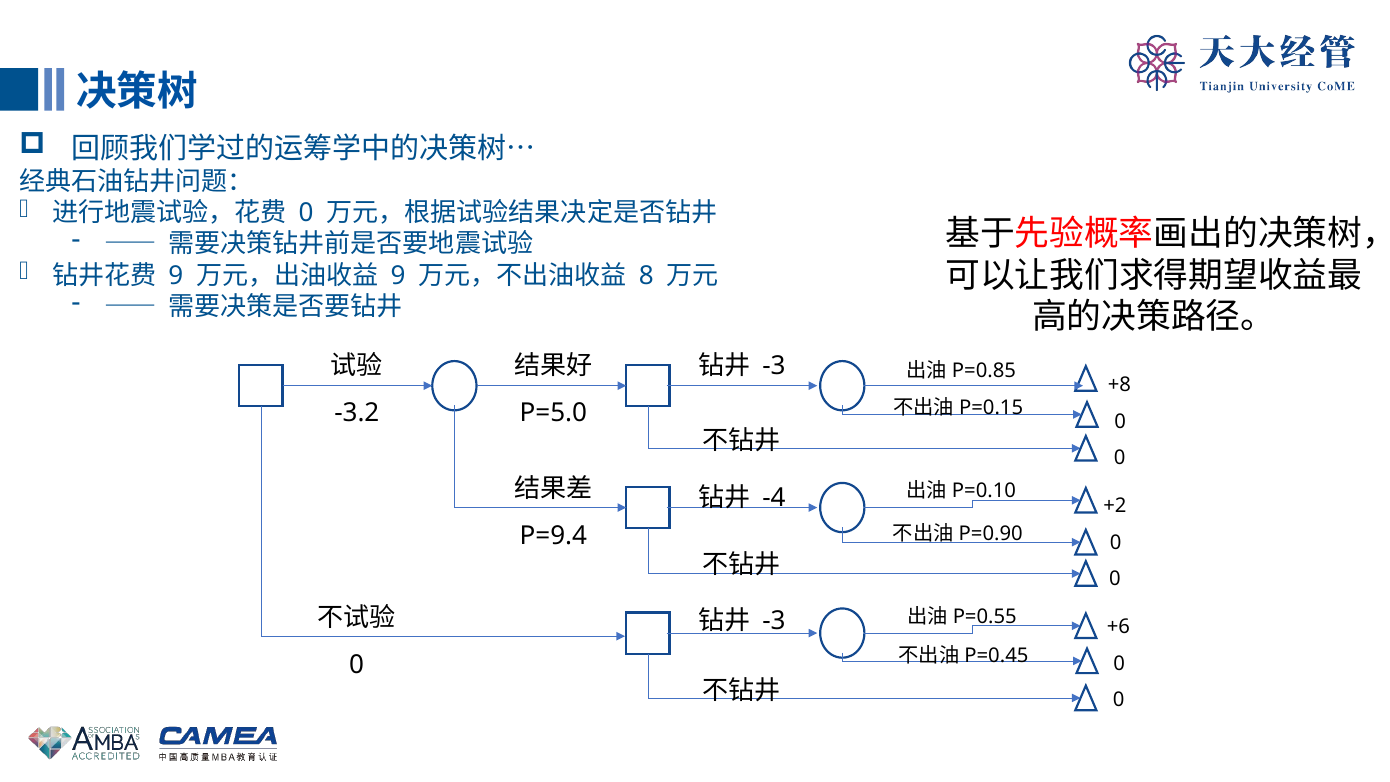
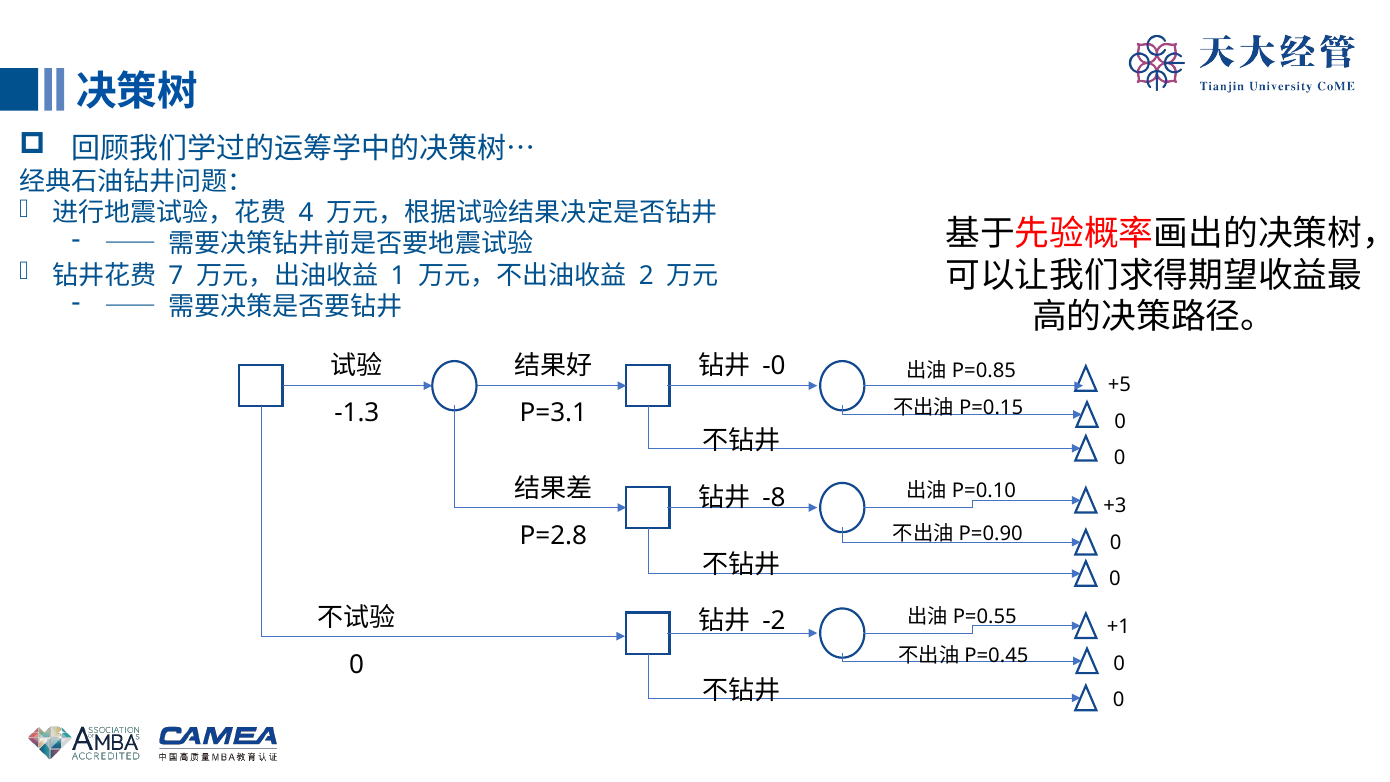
0 at (306, 213): 0 -> 4
9 at (176, 275): 9 -> 7
9 at (398, 275): 9 -> 1
8: 8 -> 2
-3 at (774, 366): -3 -> -0
+8: +8 -> +5
P=5.0: P=5.0 -> P=3.1
-3.2: -3.2 -> -1.3
-4: -4 -> -8
+2: +2 -> +3
P=9.4: P=9.4 -> P=2.8
-3 at (774, 620): -3 -> -2
+6: +6 -> +1
